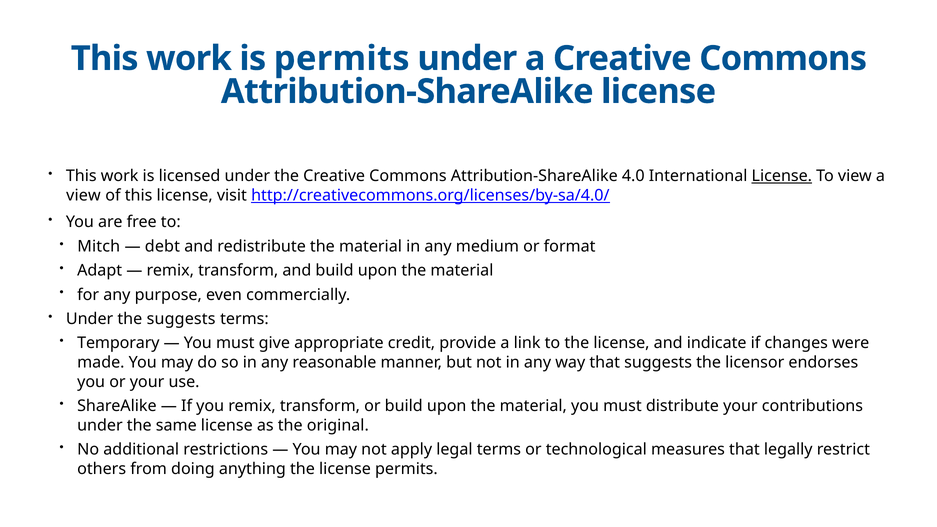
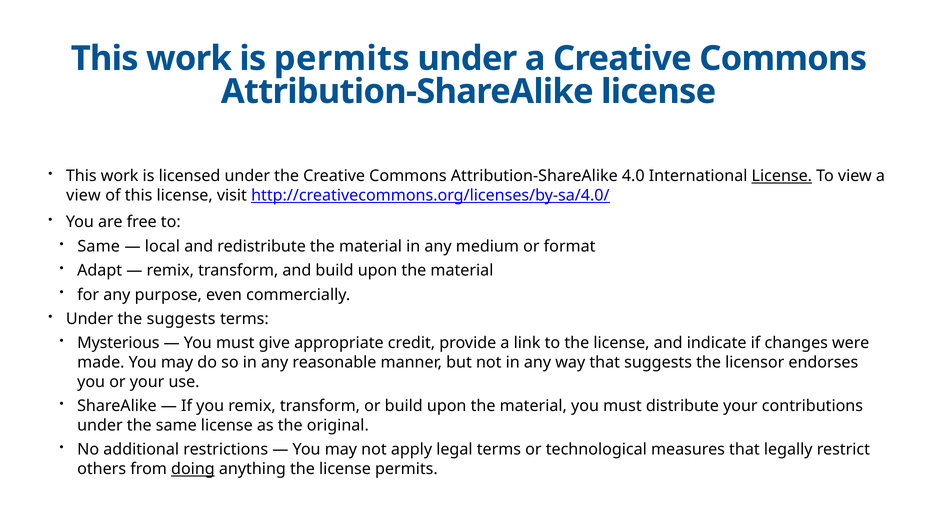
Mitch at (99, 246): Mitch -> Same
debt: debt -> local
Temporary: Temporary -> Mysterious
doing underline: none -> present
